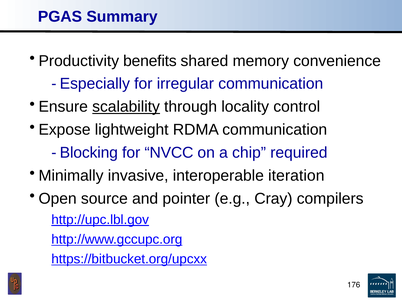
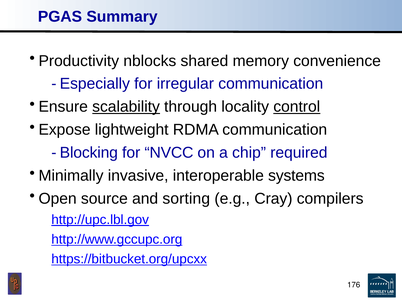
benefits: benefits -> nblocks
control underline: none -> present
iteration: iteration -> systems
pointer: pointer -> sorting
